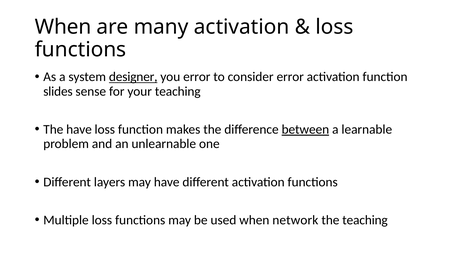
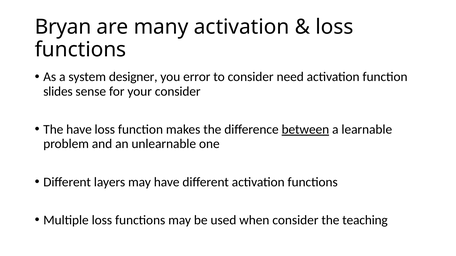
When at (63, 27): When -> Bryan
designer underline: present -> none
consider error: error -> need
your teaching: teaching -> consider
when network: network -> consider
